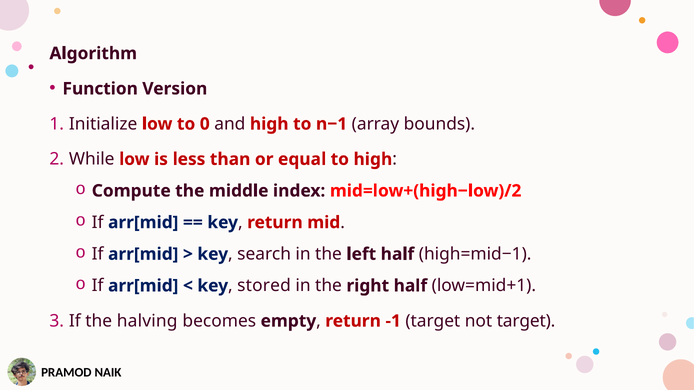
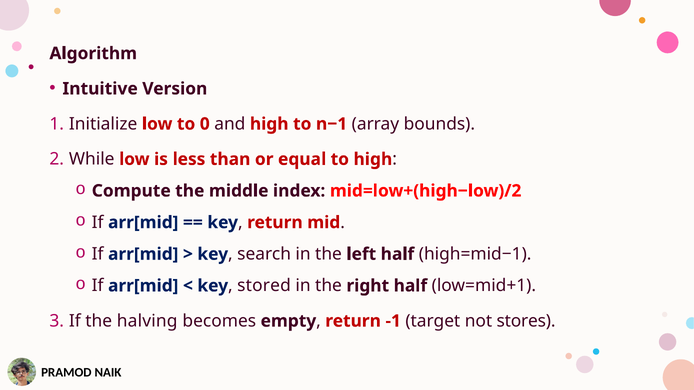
Function: Function -> Intuitive
not target: target -> stores
